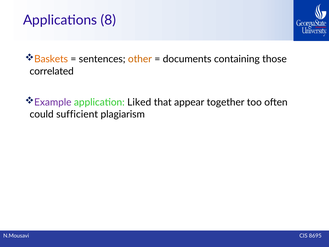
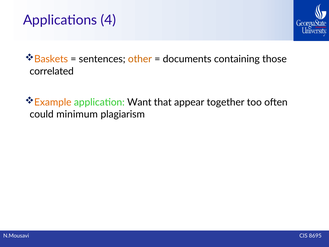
8: 8 -> 4
Example colour: purple -> orange
Liked: Liked -> Want
sufficient: sufficient -> minimum
